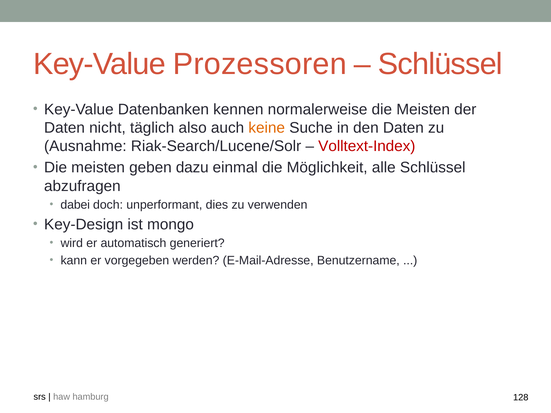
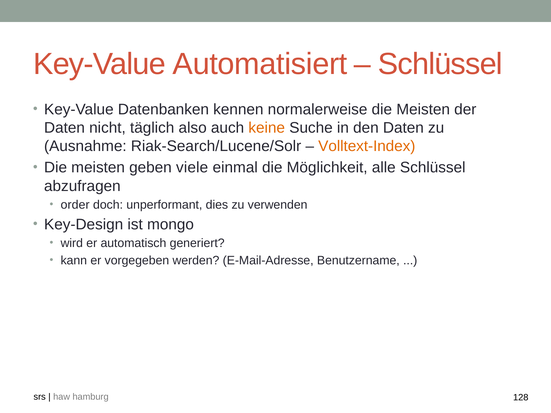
Prozessoren: Prozessoren -> Automatisiert
Volltext-Index colour: red -> orange
dazu: dazu -> viele
dabei: dabei -> order
